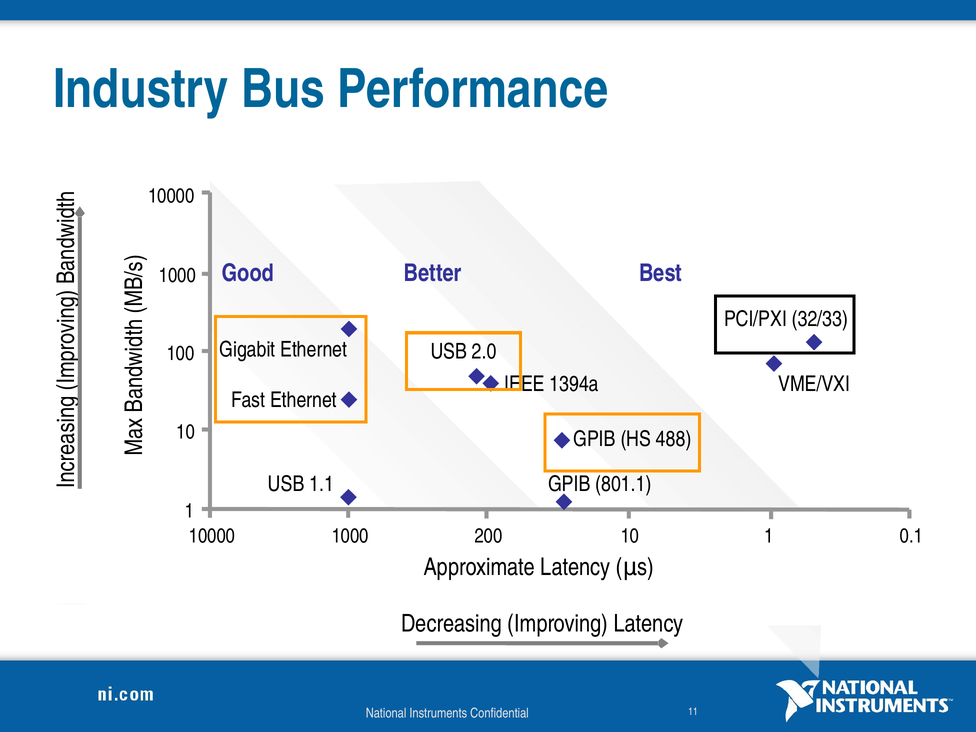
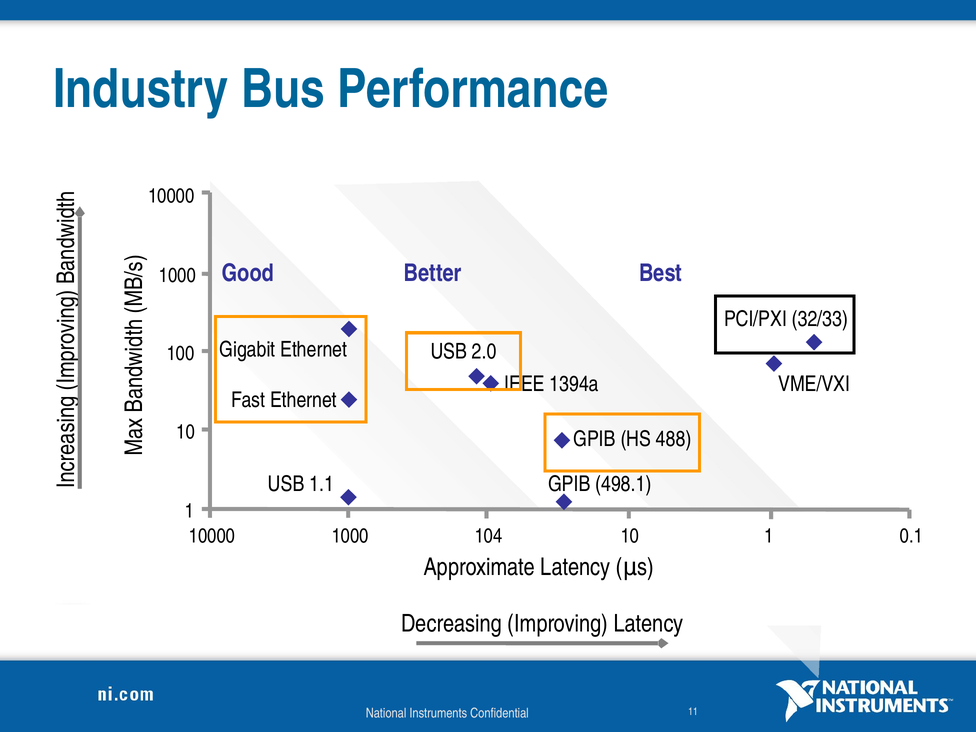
801.1: 801.1 -> 498.1
200: 200 -> 104
